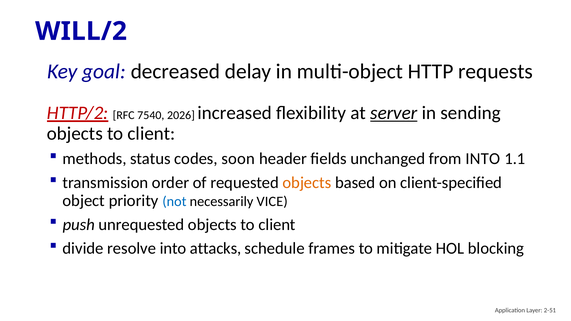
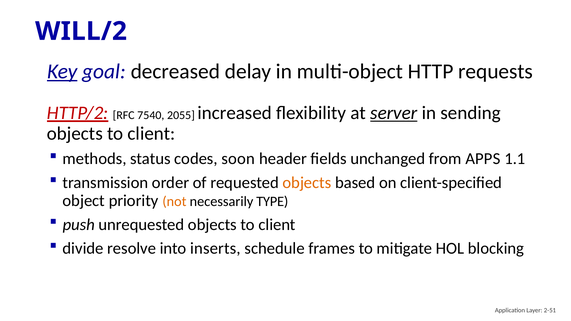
Key underline: none -> present
2026: 2026 -> 2055
from INTO: INTO -> APPS
not colour: blue -> orange
VICE: VICE -> TYPE
attacks: attacks -> inserts
